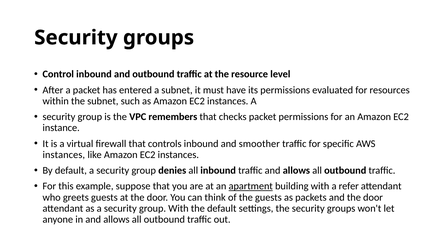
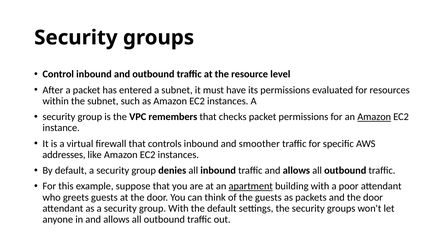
Amazon at (374, 117) underline: none -> present
instances at (64, 155): instances -> addresses
refer: refer -> poor
